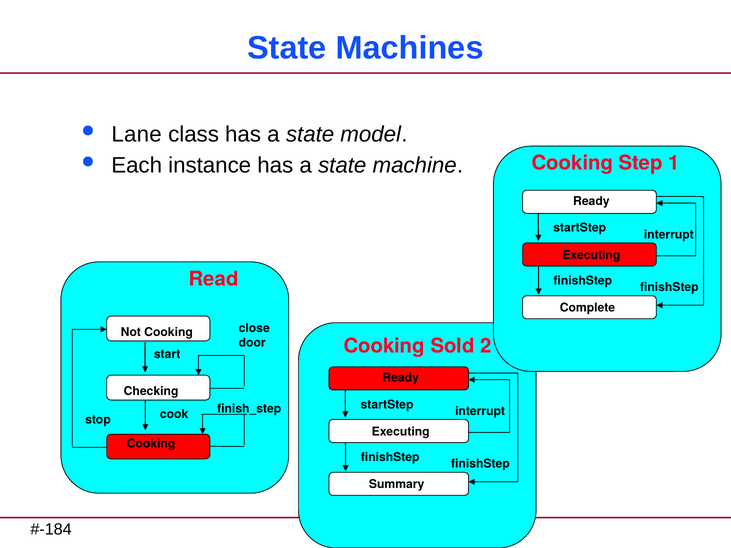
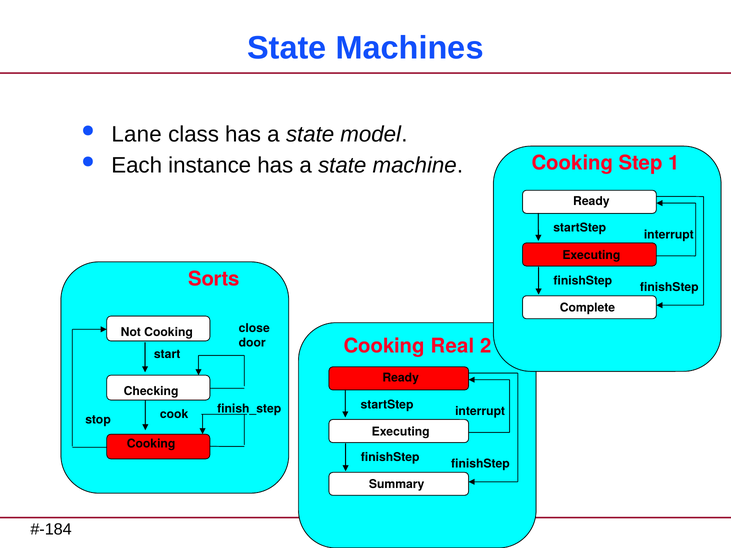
Read: Read -> Sorts
Sold: Sold -> Real
